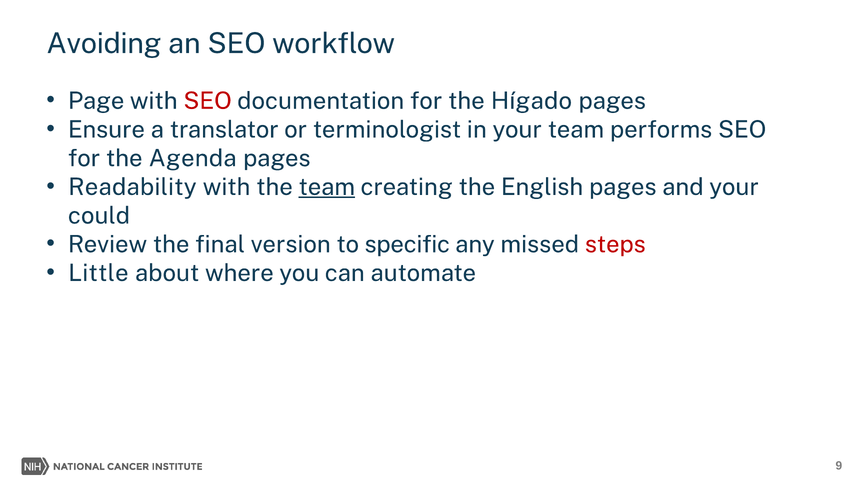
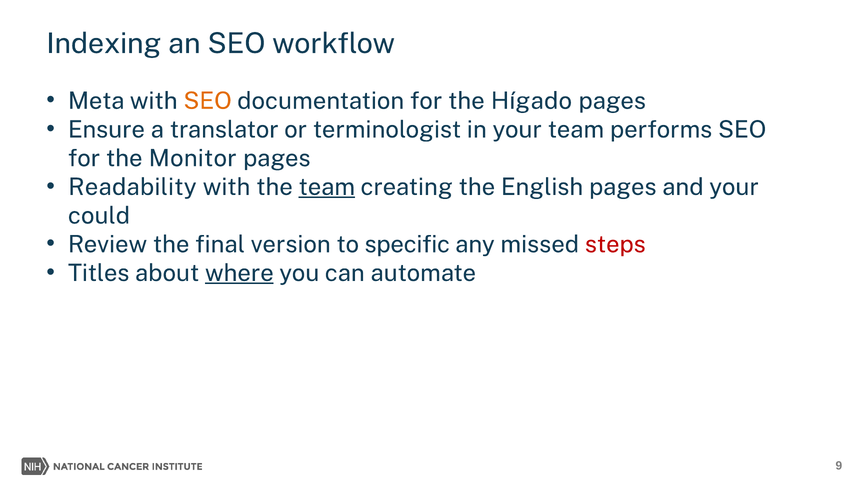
Avoiding: Avoiding -> Indexing
Page: Page -> Meta
SEO at (208, 101) colour: red -> orange
Agenda: Agenda -> Monitor
Little: Little -> Titles
where underline: none -> present
